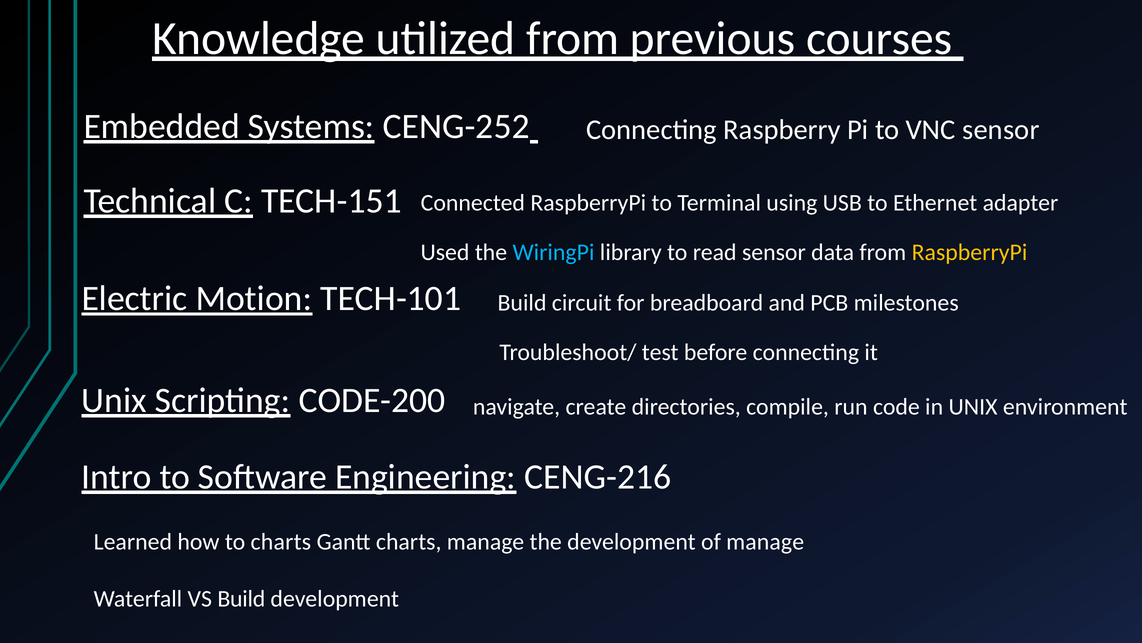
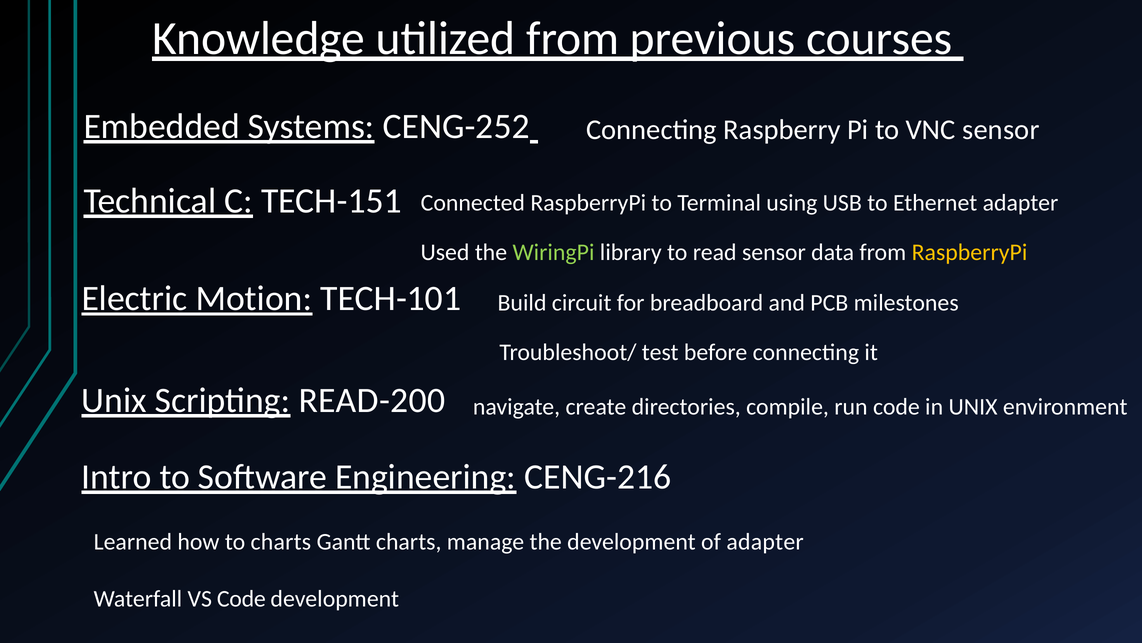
WiringPi colour: light blue -> light green
CODE-200: CODE-200 -> READ-200
of manage: manage -> adapter
VS Build: Build -> Code
